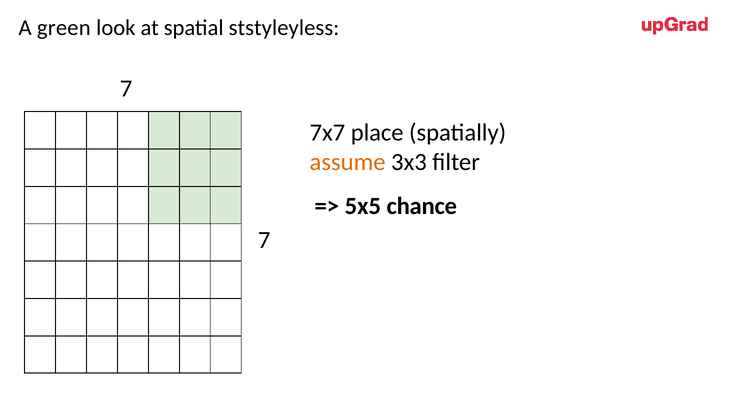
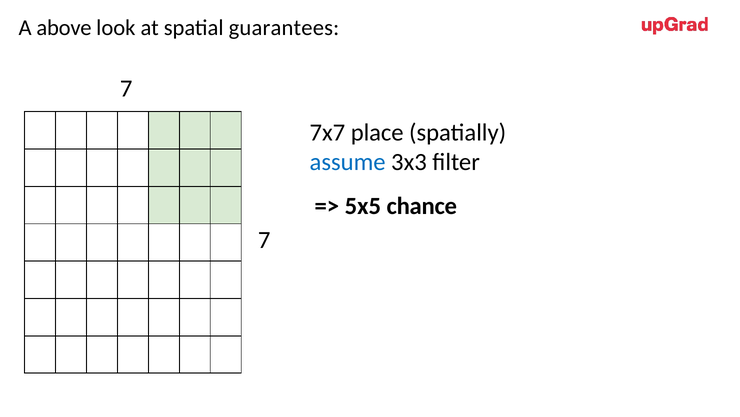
green: green -> above
ststyleyless: ststyleyless -> guarantees
assume colour: orange -> blue
